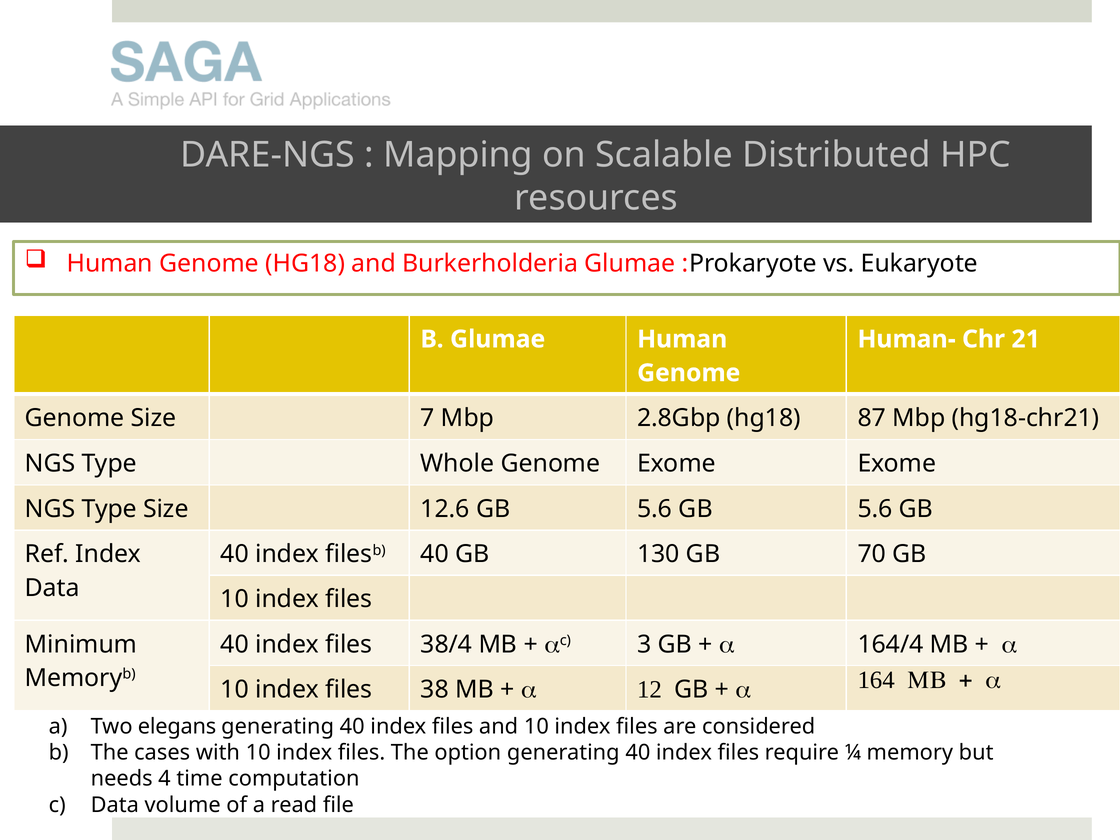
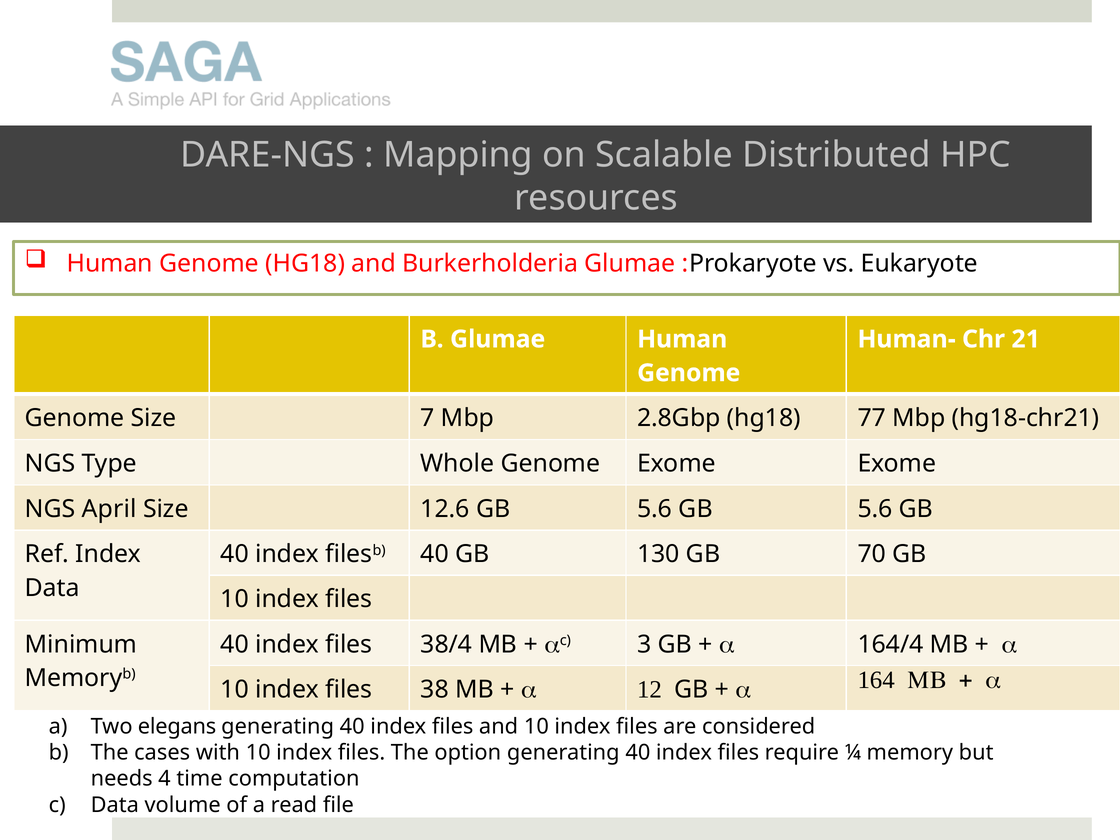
87: 87 -> 77
Type at (109, 509): Type -> April
